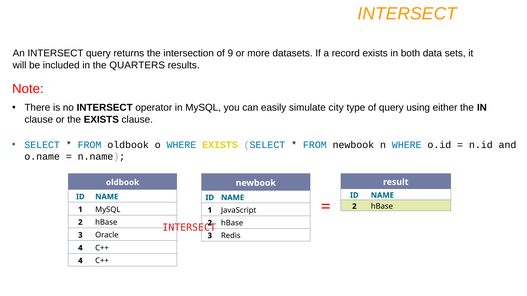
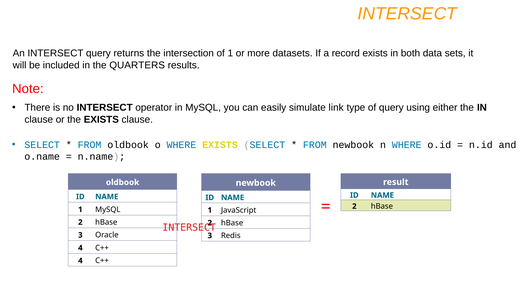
of 9: 9 -> 1
city: city -> link
